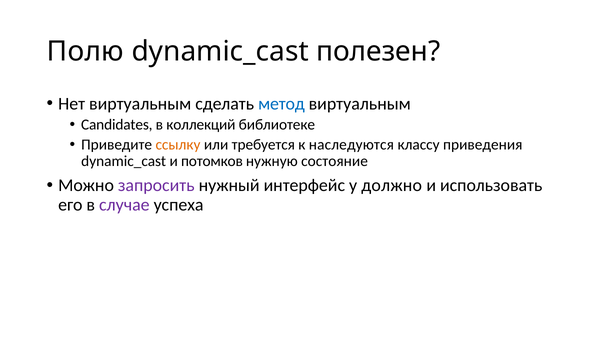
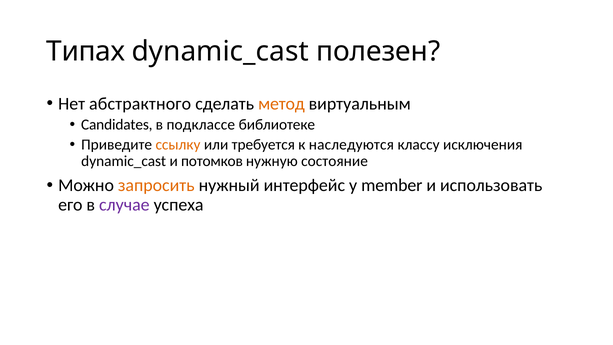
Полю: Полю -> Типах
Нет виртуальным: виртуальным -> абстрактного
метод colour: blue -> orange
коллекций: коллекций -> подклассе
приведения: приведения -> исключения
запросить colour: purple -> orange
должно: должно -> member
